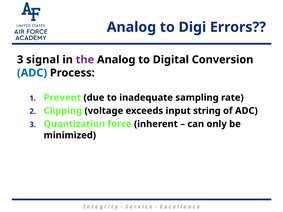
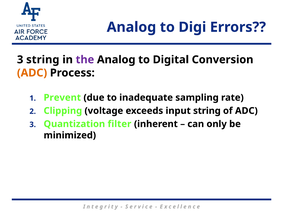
3 signal: signal -> string
ADC at (32, 73) colour: blue -> orange
force: force -> filter
